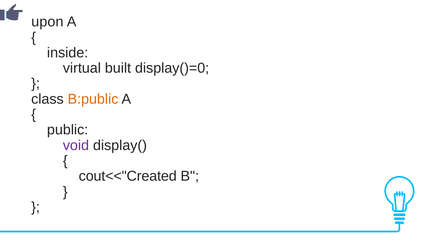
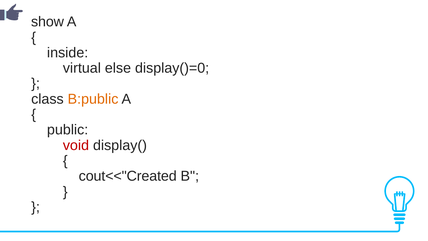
upon: upon -> show
built: built -> else
void colour: purple -> red
